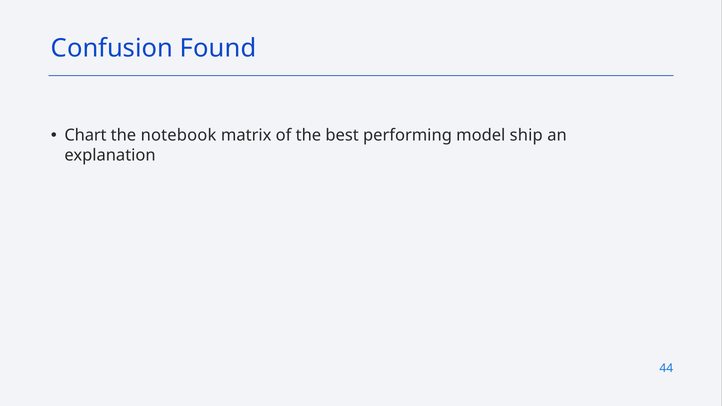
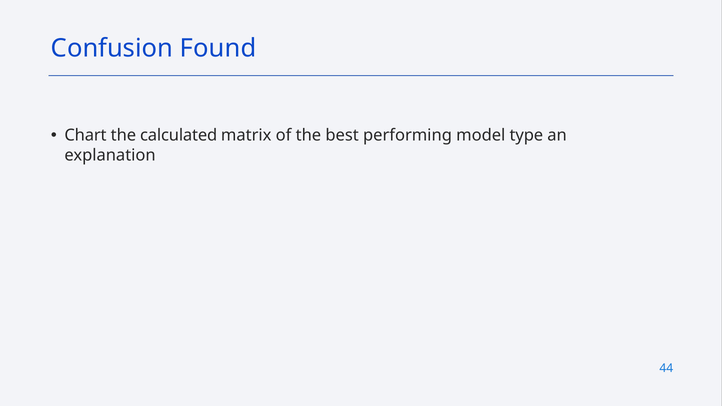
notebook: notebook -> calculated
ship: ship -> type
